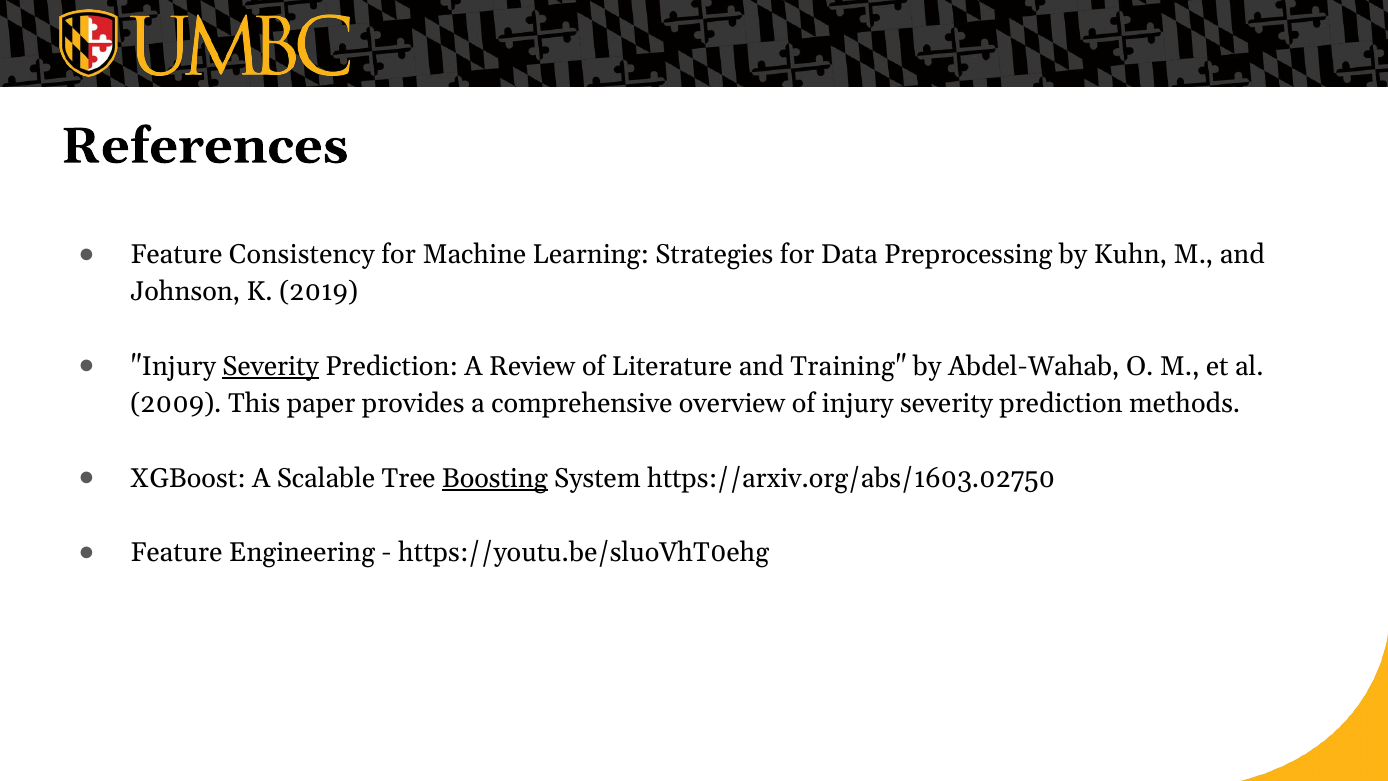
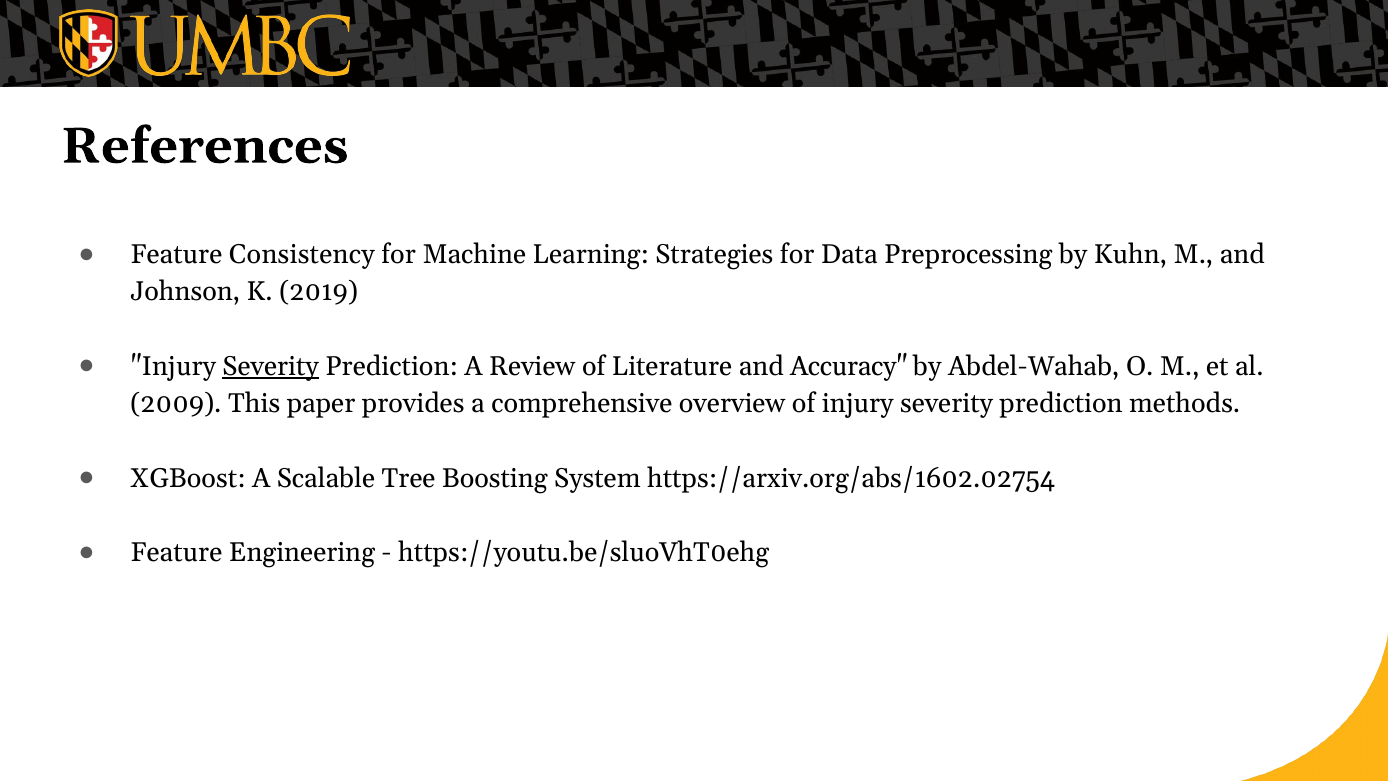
Training: Training -> Accuracy
Boosting underline: present -> none
https://arxiv.org/abs/1603.02750: https://arxiv.org/abs/1603.02750 -> https://arxiv.org/abs/1602.02754
